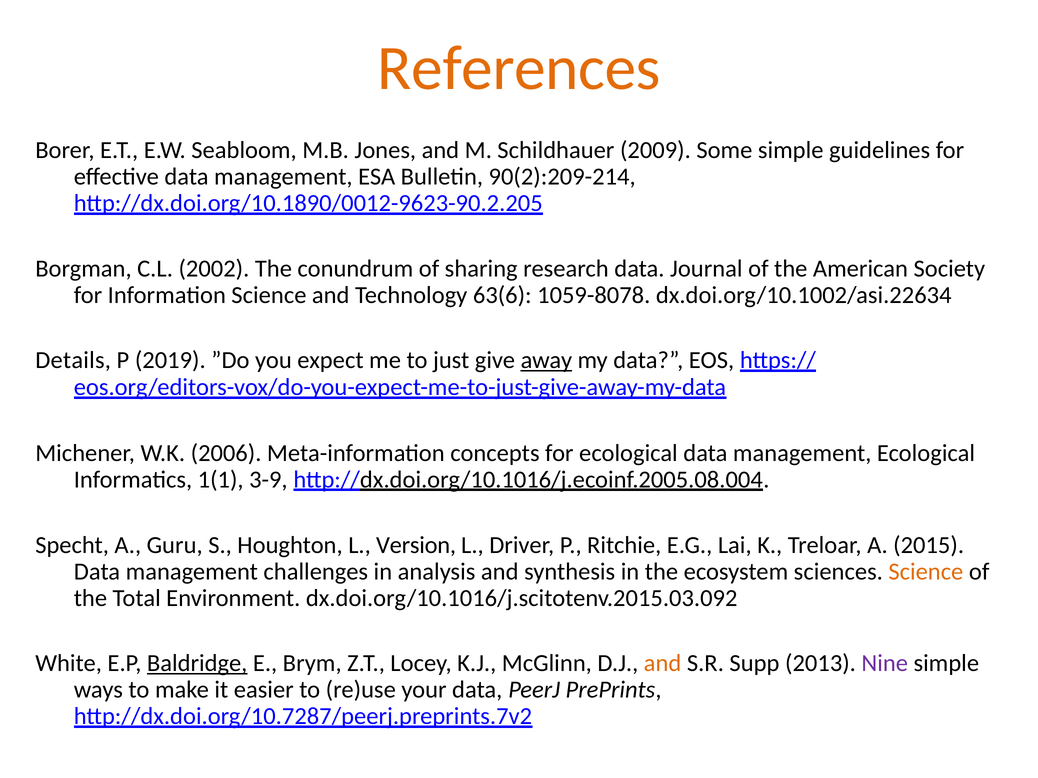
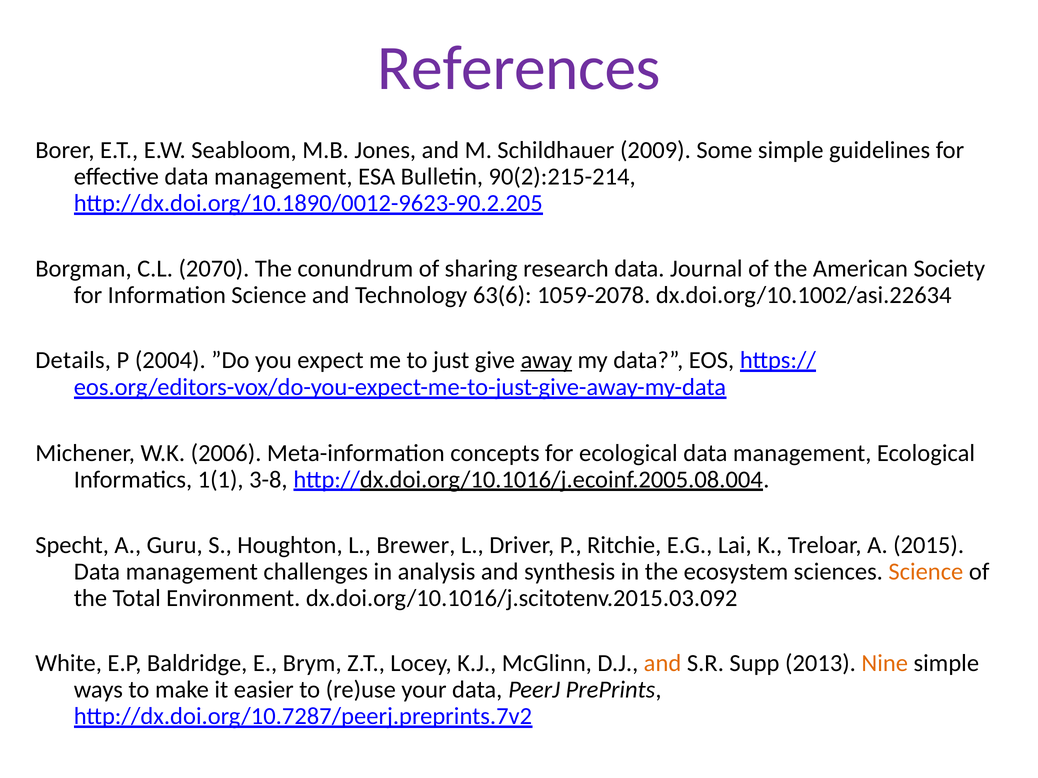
References colour: orange -> purple
90(2):209-214: 90(2):209-214 -> 90(2):215-214
2002: 2002 -> 2070
1059-8078: 1059-8078 -> 1059-2078
2019: 2019 -> 2004
3-9: 3-9 -> 3-8
Version: Version -> Brewer
Baldridge underline: present -> none
Nine colour: purple -> orange
